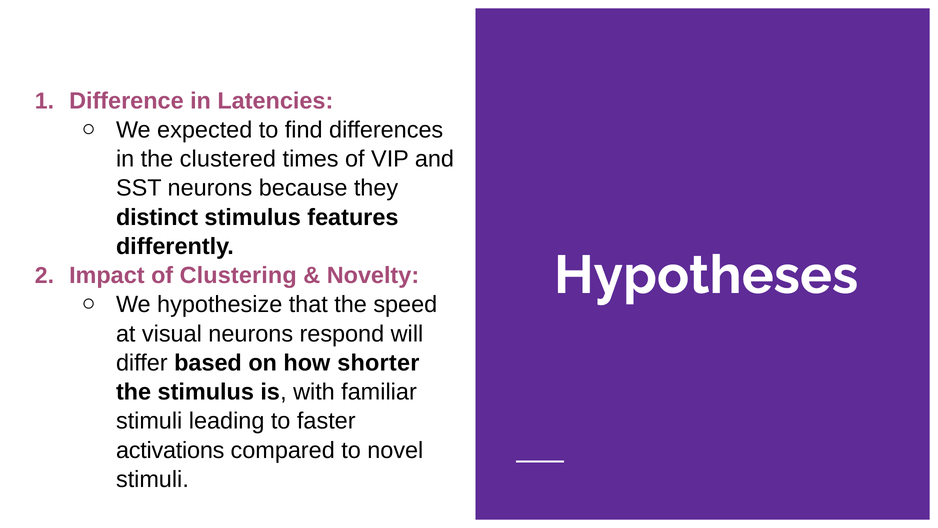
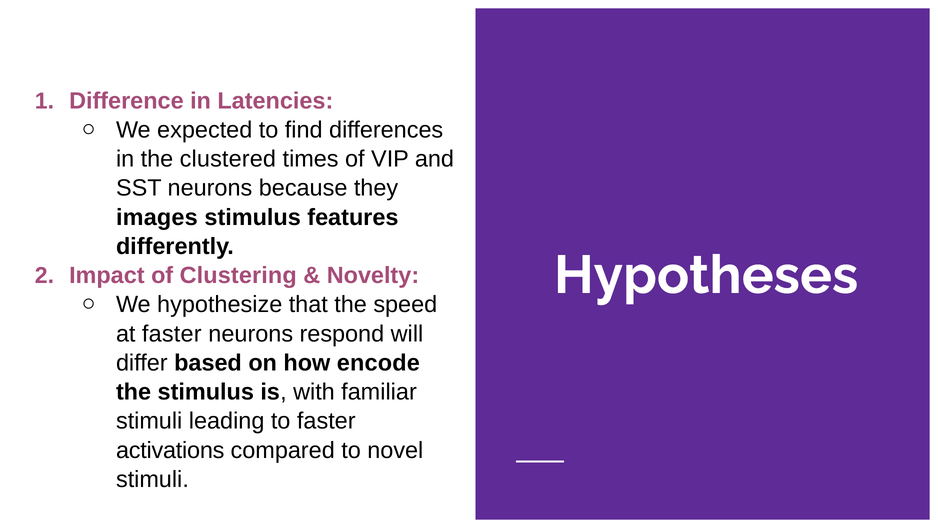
distinct: distinct -> images
at visual: visual -> faster
shorter: shorter -> encode
